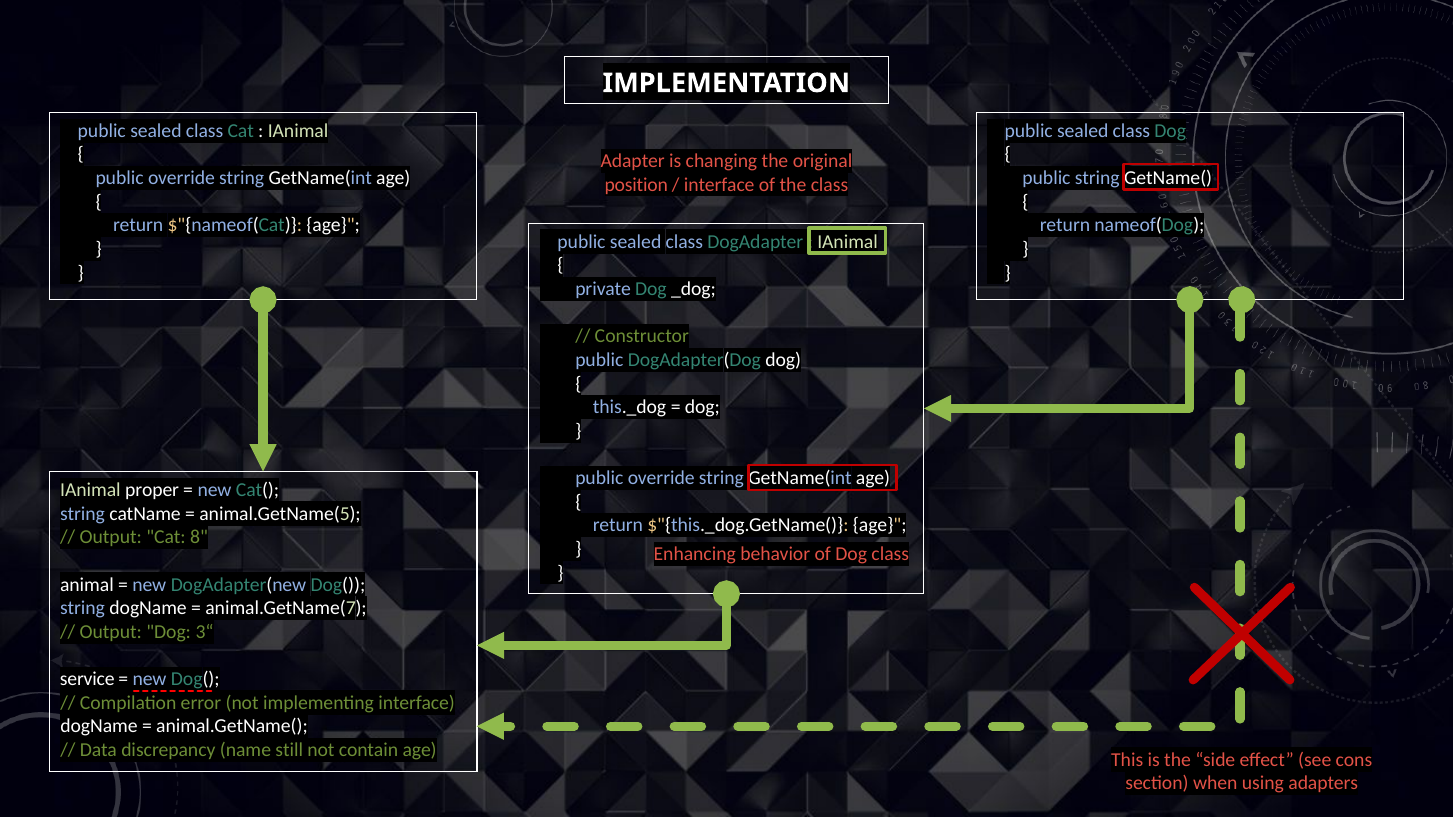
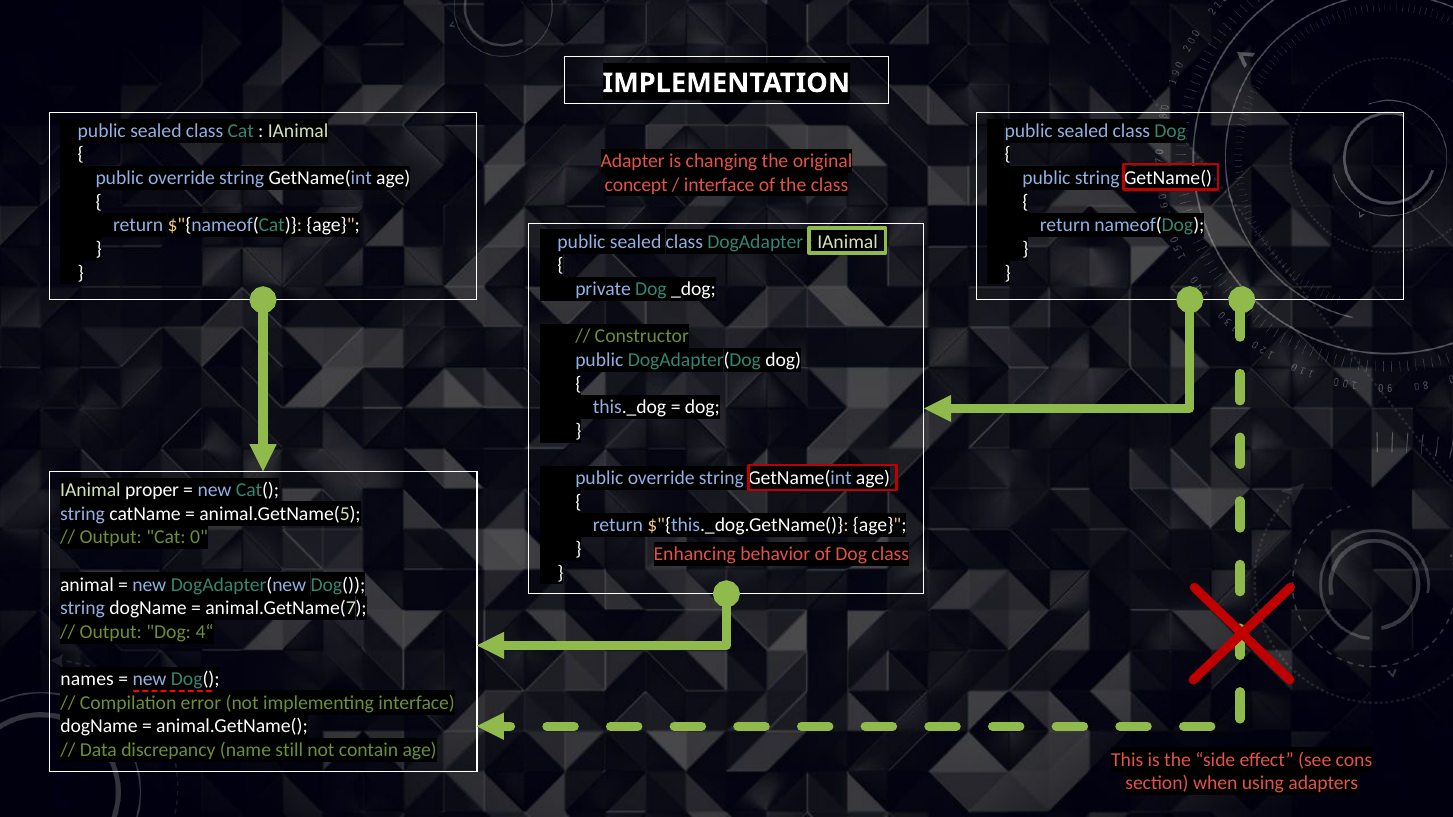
position: position -> concept
8: 8 -> 0
3“: 3“ -> 4“
service: service -> names
